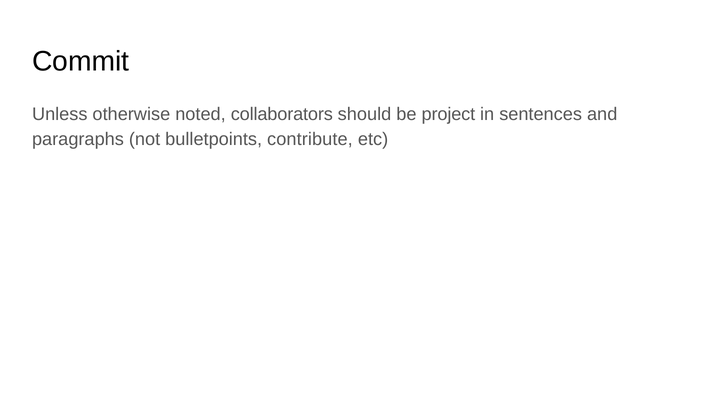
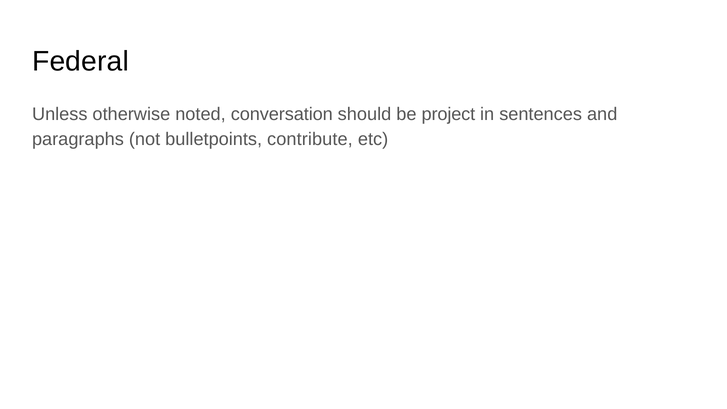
Commit: Commit -> Federal
collaborators: collaborators -> conversation
